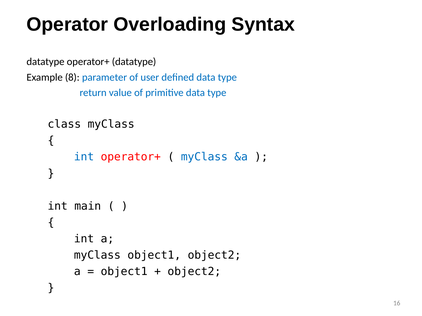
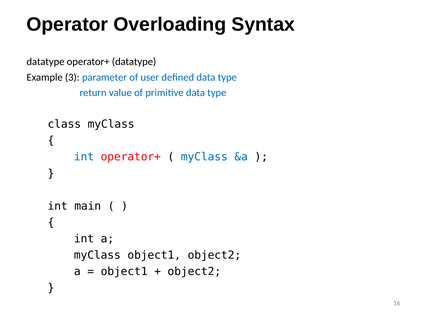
8: 8 -> 3
